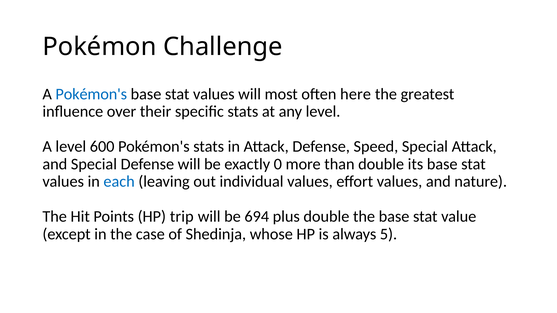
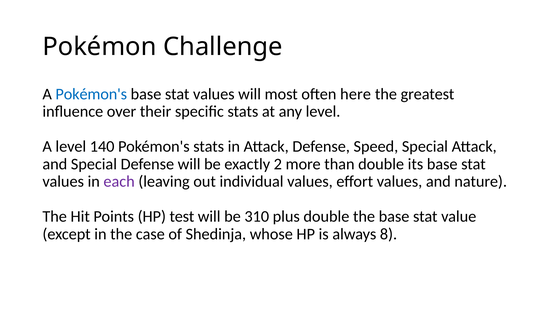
600: 600 -> 140
0: 0 -> 2
each colour: blue -> purple
trip: trip -> test
694: 694 -> 310
5: 5 -> 8
